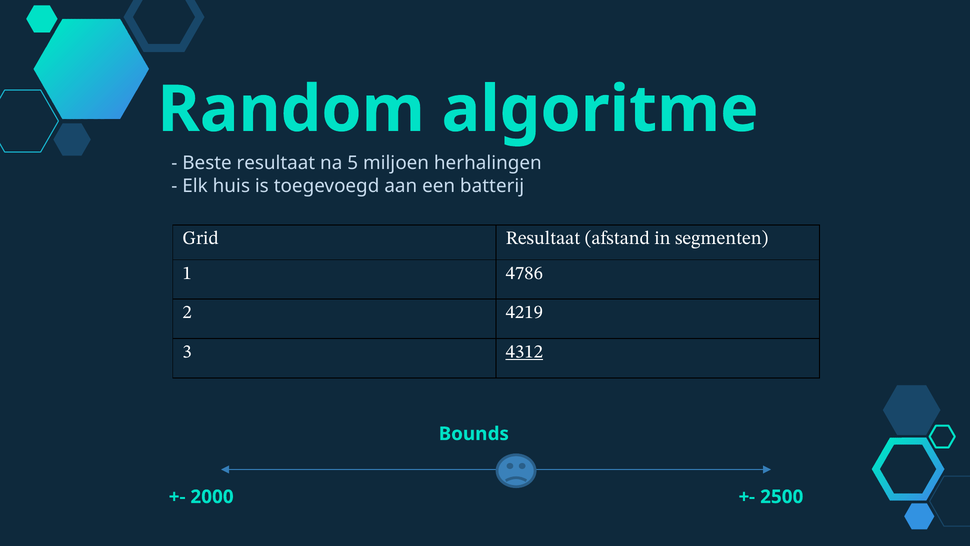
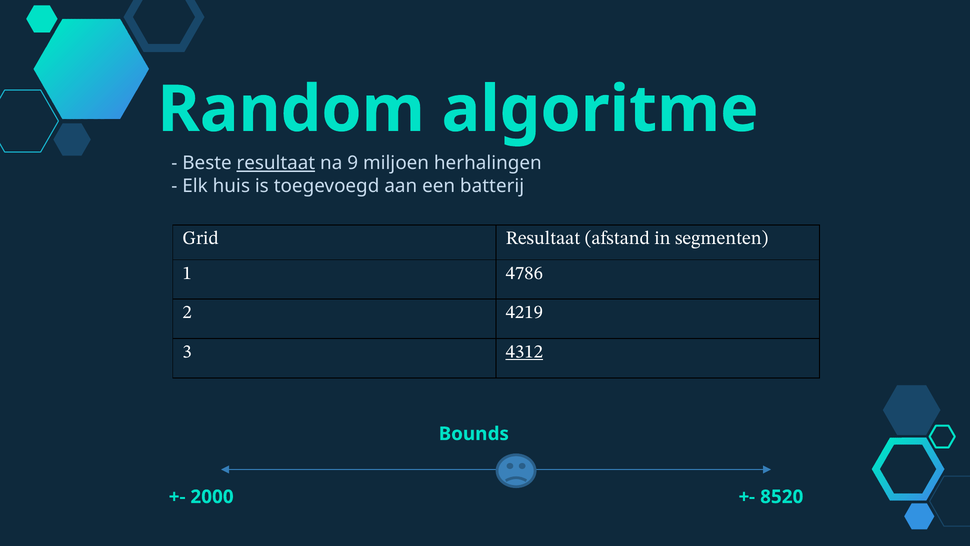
resultaat at (276, 163) underline: none -> present
5: 5 -> 9
2500: 2500 -> 8520
